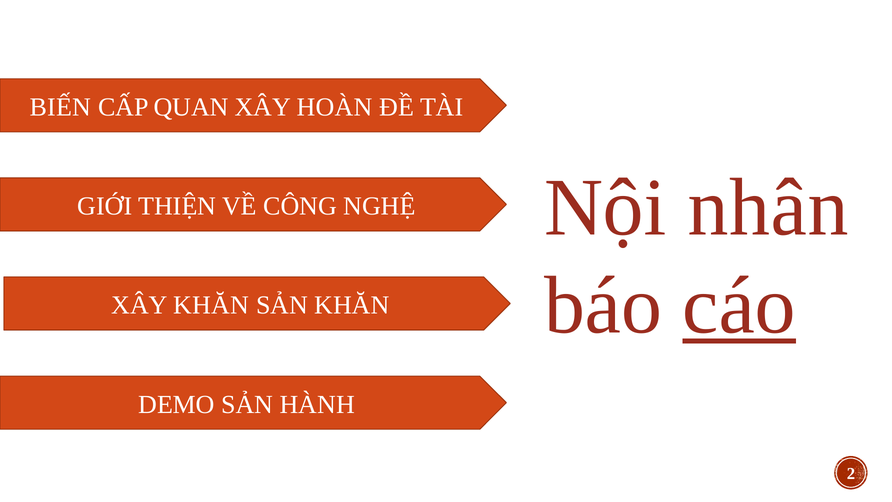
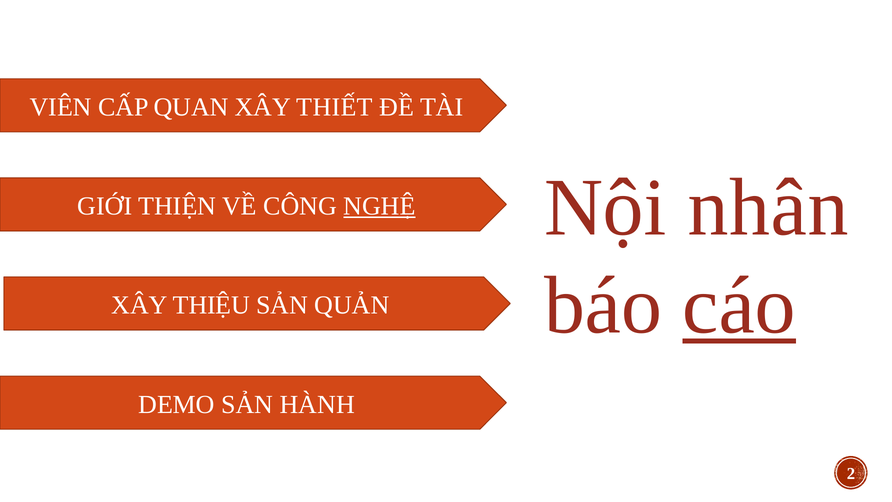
BIẾN: BIẾN -> VIÊN
HOÀN: HOÀN -> THIẾT
NGHỆ underline: none -> present
XÂY KHĂN: KHĂN -> THIỆU
SẢN KHĂN: KHĂN -> QUẢN
